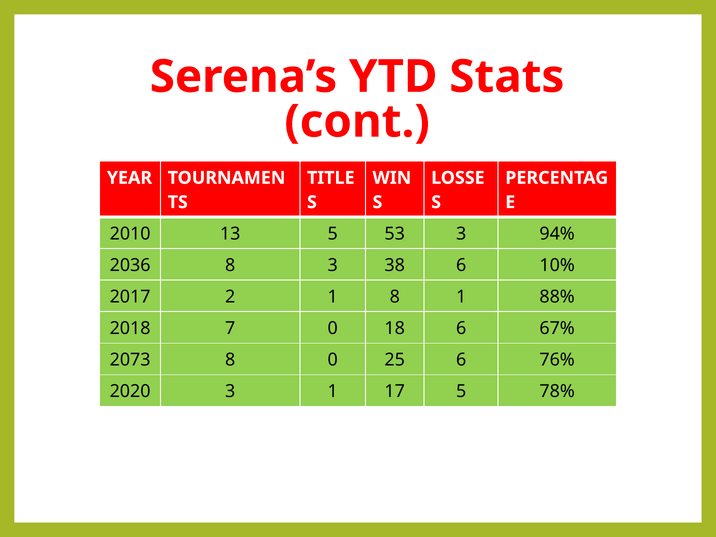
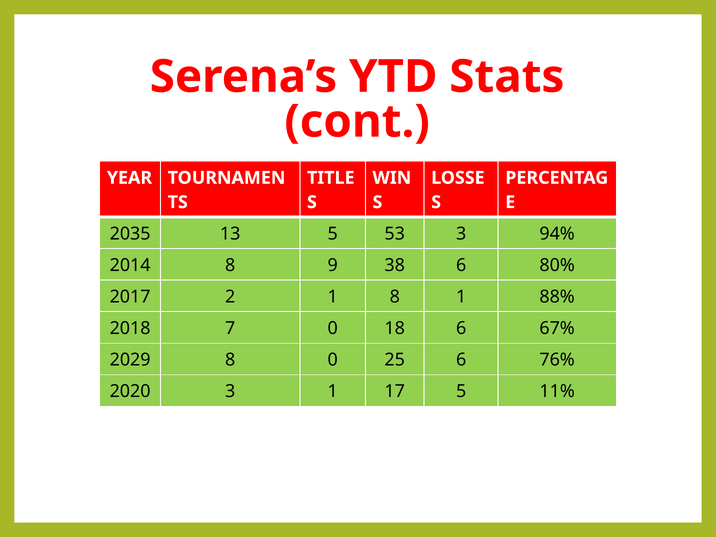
2010: 2010 -> 2035
2036: 2036 -> 2014
8 3: 3 -> 9
10%: 10% -> 80%
2073: 2073 -> 2029
78%: 78% -> 11%
